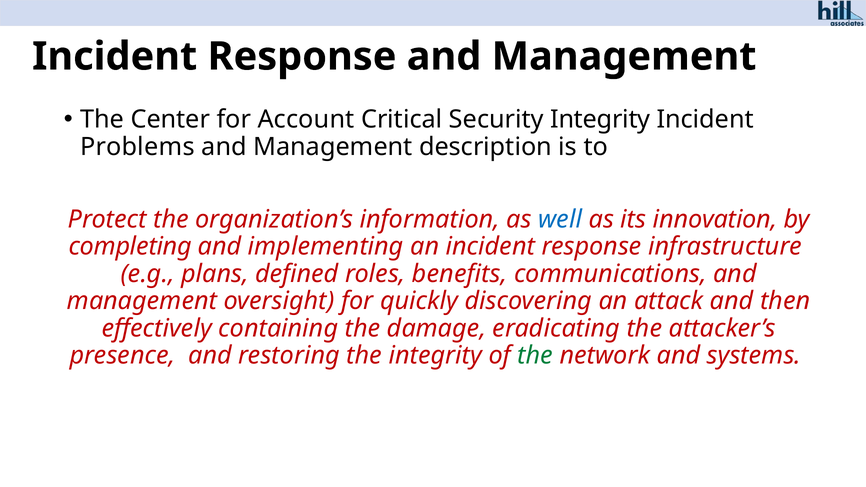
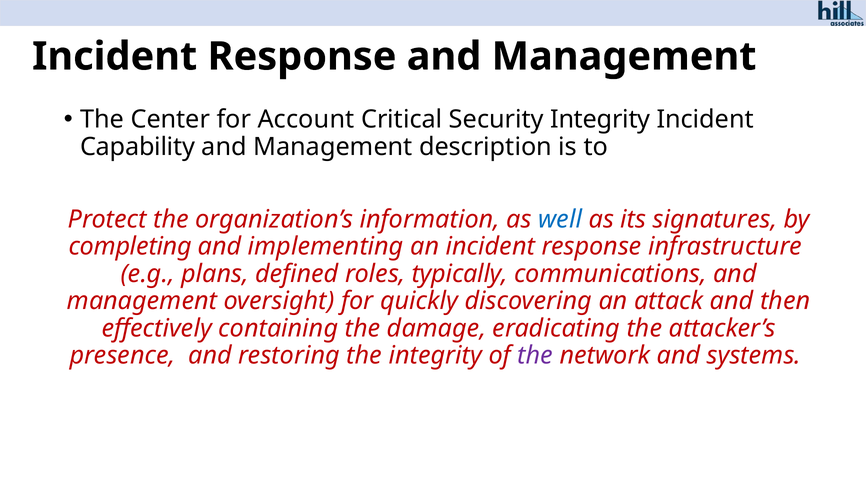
Problems: Problems -> Capability
innovation: innovation -> signatures
benefits: benefits -> typically
the at (535, 356) colour: green -> purple
